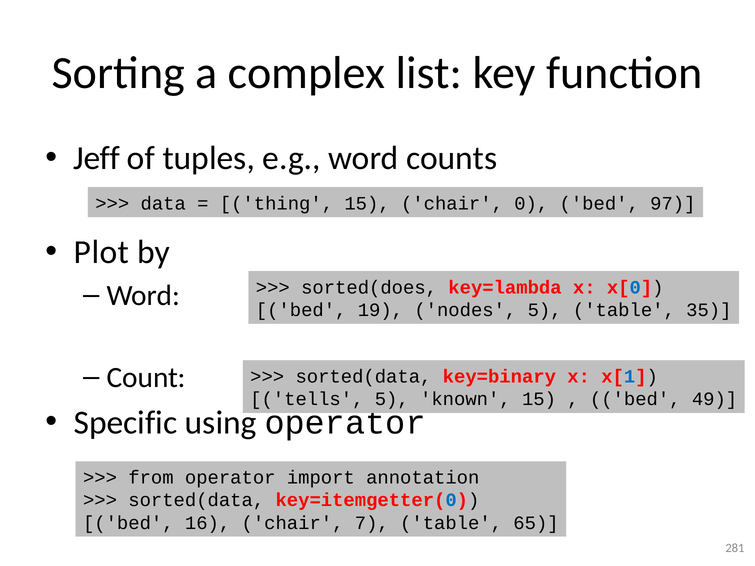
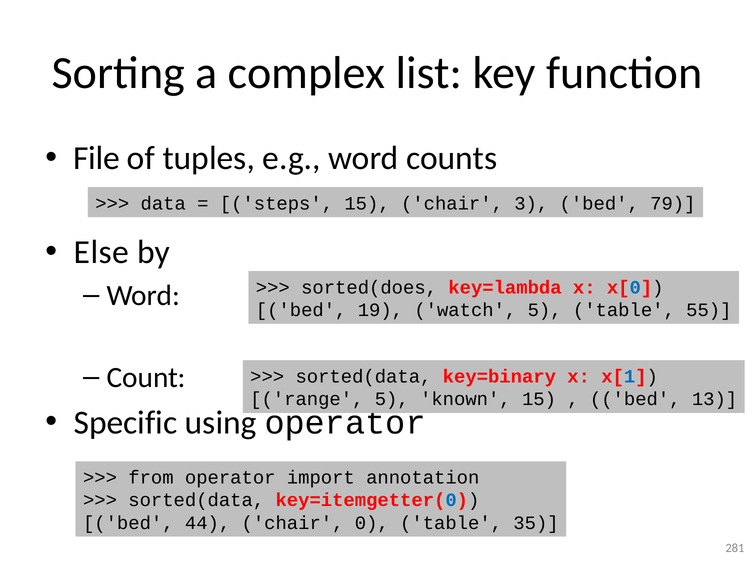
Jeff: Jeff -> File
thing: thing -> steps
0: 0 -> 3
97: 97 -> 79
Plot: Plot -> Else
nodes: nodes -> watch
35: 35 -> 55
tells: tells -> range
49: 49 -> 13
16: 16 -> 44
7: 7 -> 0
65: 65 -> 35
